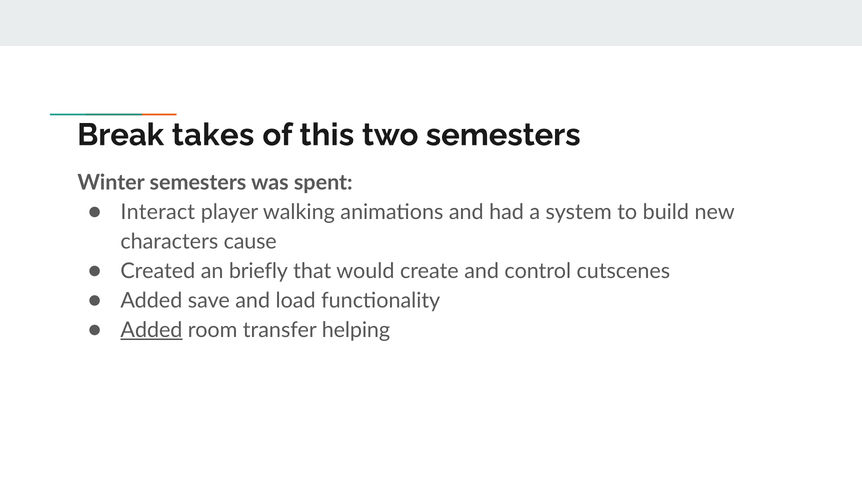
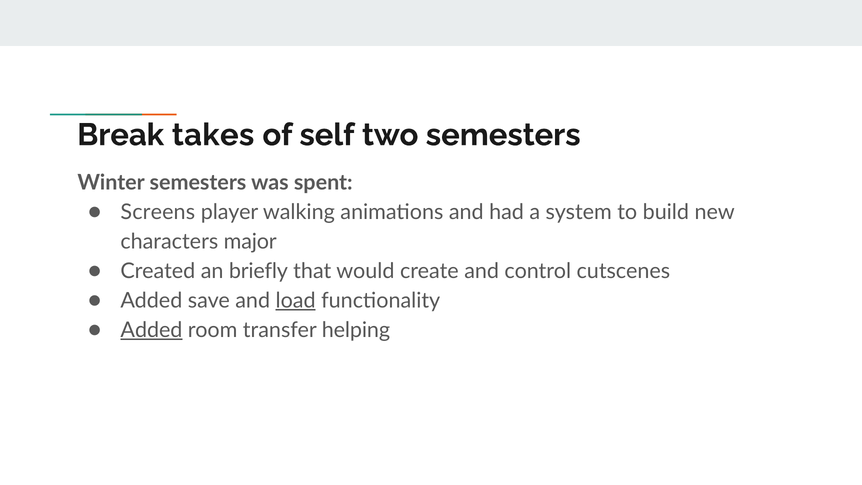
this: this -> self
Interact: Interact -> Screens
cause: cause -> major
load underline: none -> present
